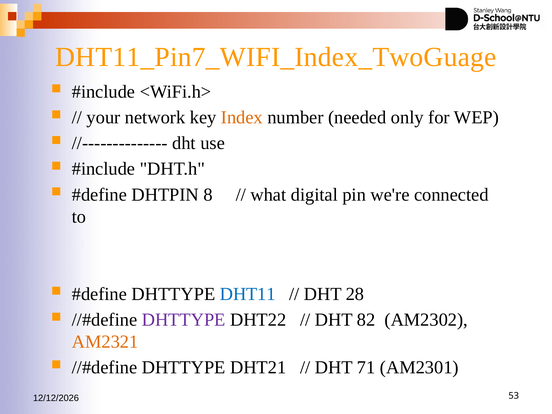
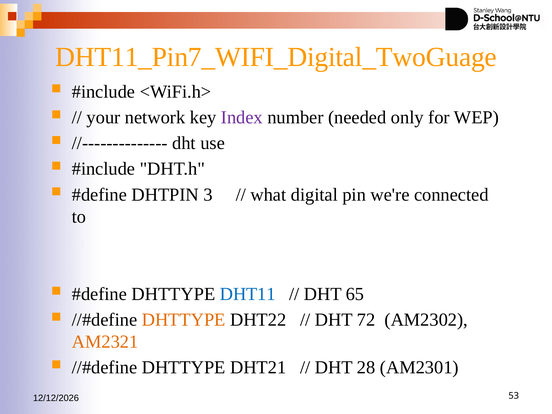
DHT11_Pin7_WIFI_Index_TwoGuage: DHT11_Pin7_WIFI_Index_TwoGuage -> DHT11_Pin7_WIFI_Digital_TwoGuage
Index colour: orange -> purple
8: 8 -> 3
28: 28 -> 65
DHTTYPE at (184, 320) colour: purple -> orange
82: 82 -> 72
71: 71 -> 28
